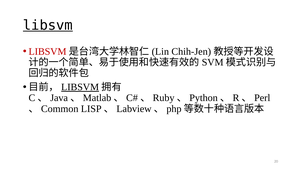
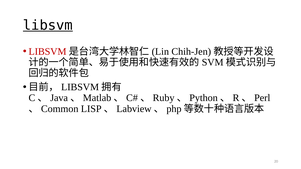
LIBSVM at (80, 87) underline: present -> none
